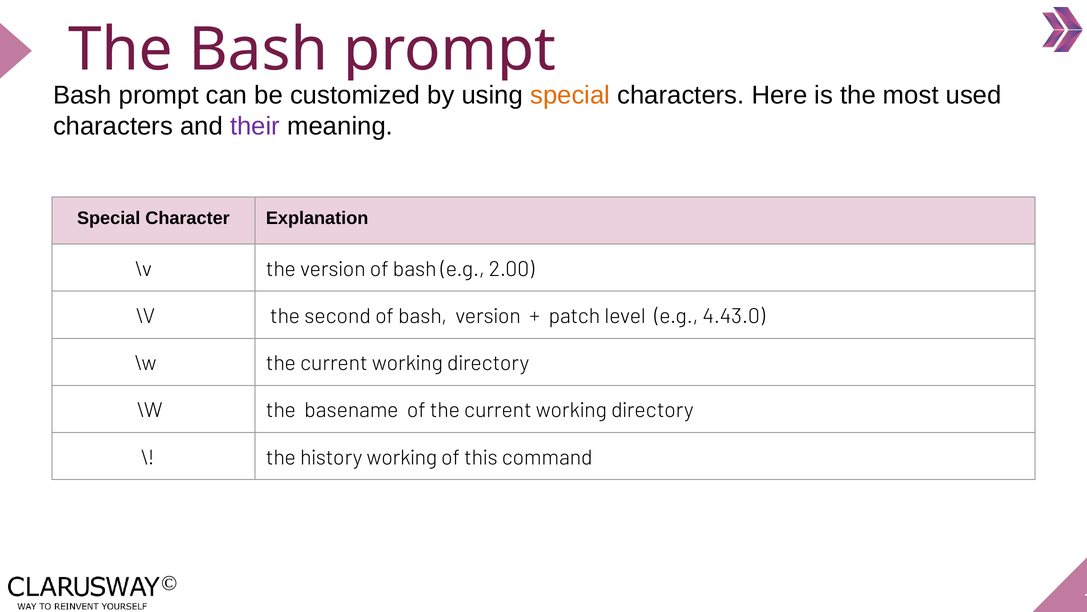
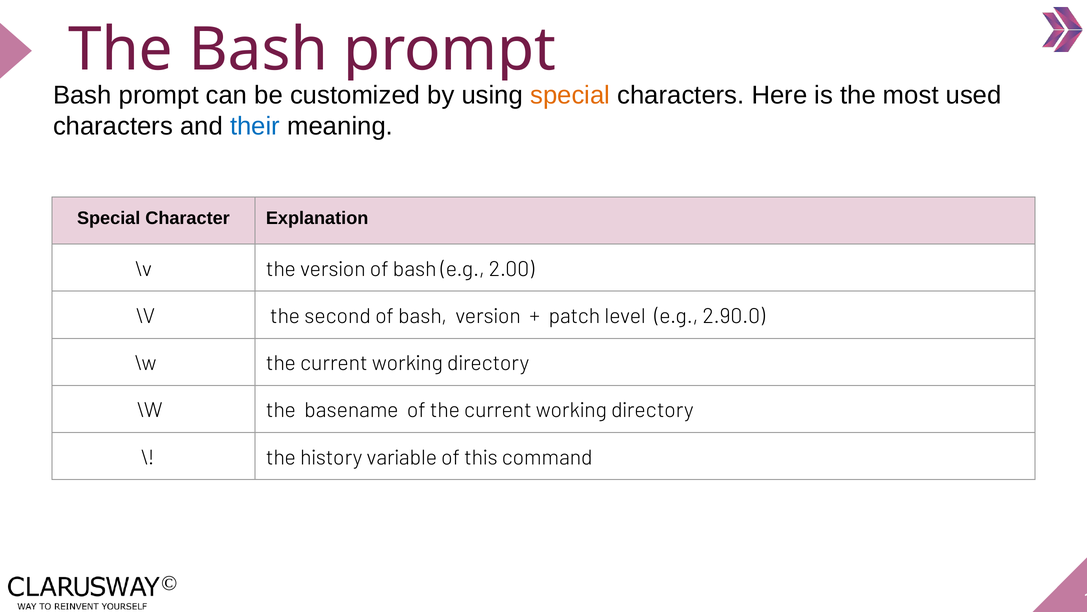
their colour: purple -> blue
4.43.0: 4.43.0 -> 2.90.0
history working: working -> variable
